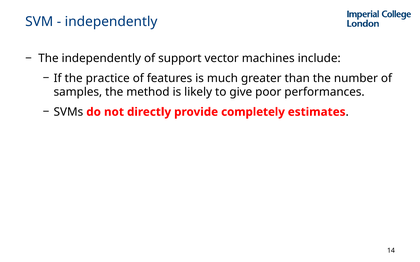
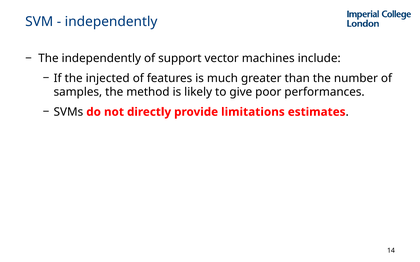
practice: practice -> injected
completely: completely -> limitations
